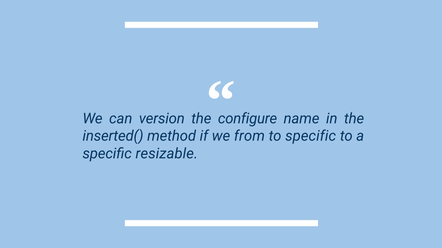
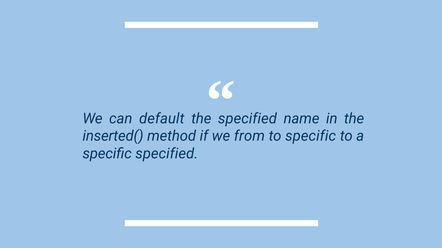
version: version -> default
the configure: configure -> specified
specific resizable: resizable -> specified
